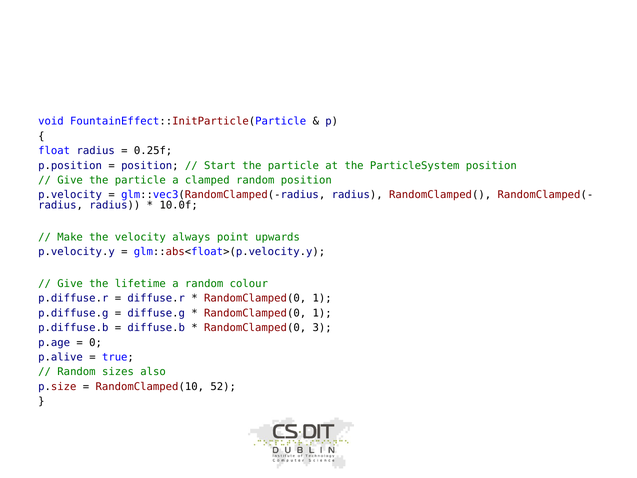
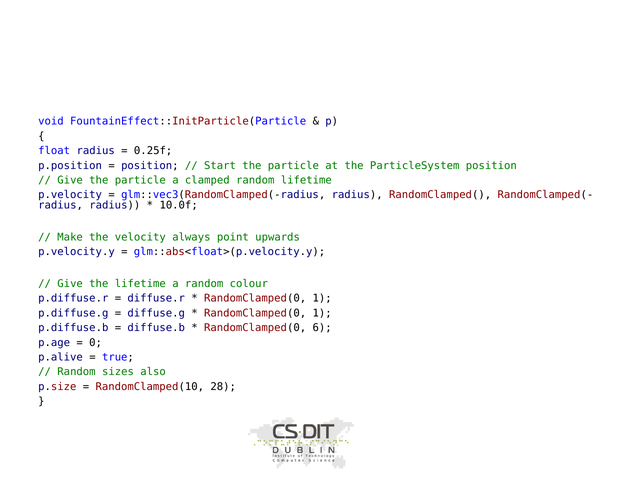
random position: position -> lifetime
3: 3 -> 6
52: 52 -> 28
